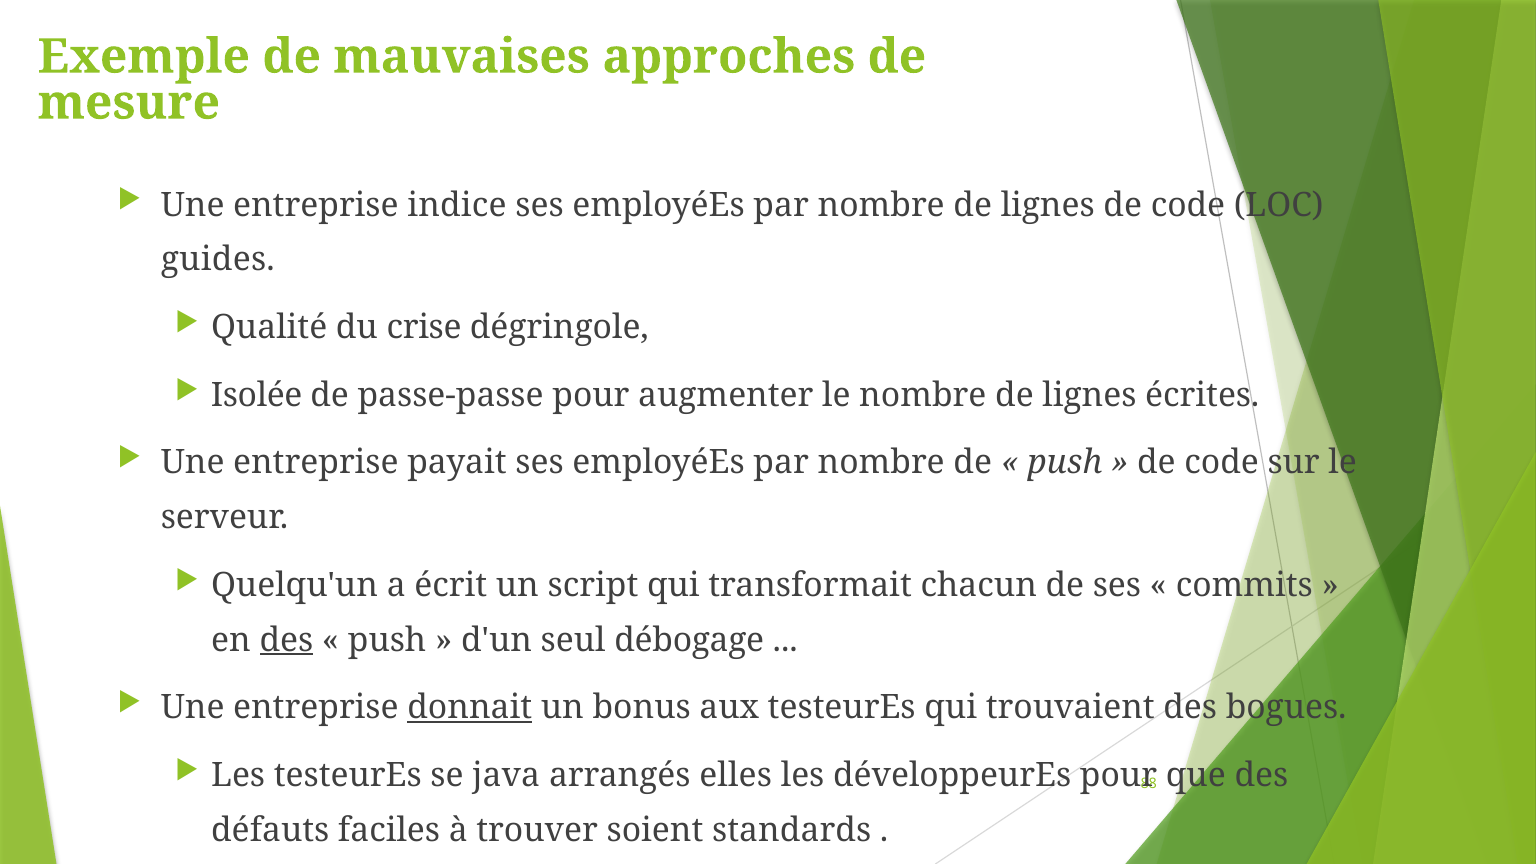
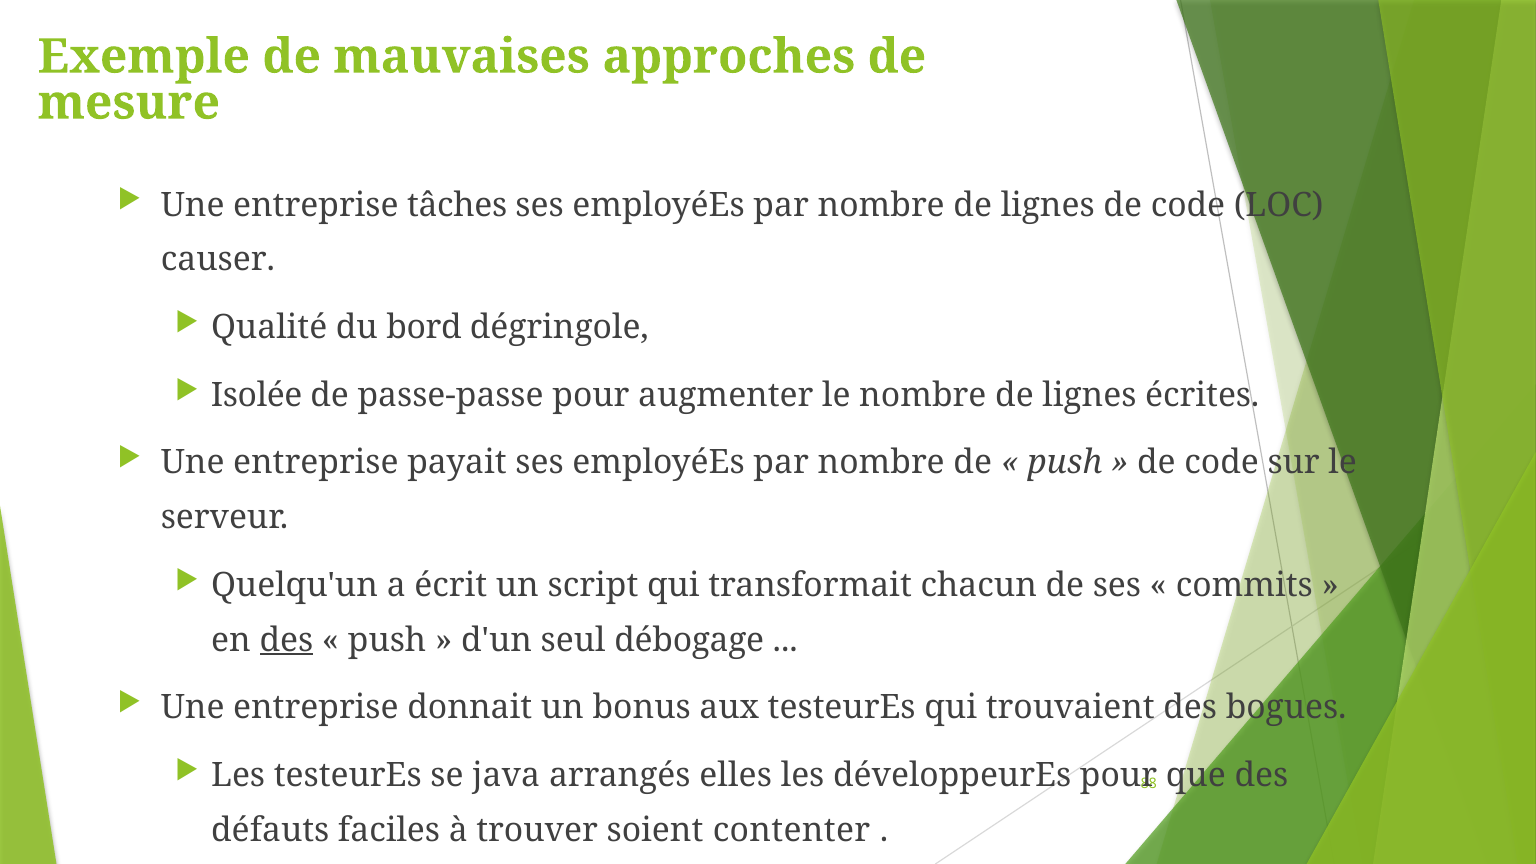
indice: indice -> tâches
guides: guides -> causer
crise: crise -> bord
donnait underline: present -> none
standards: standards -> contenter
